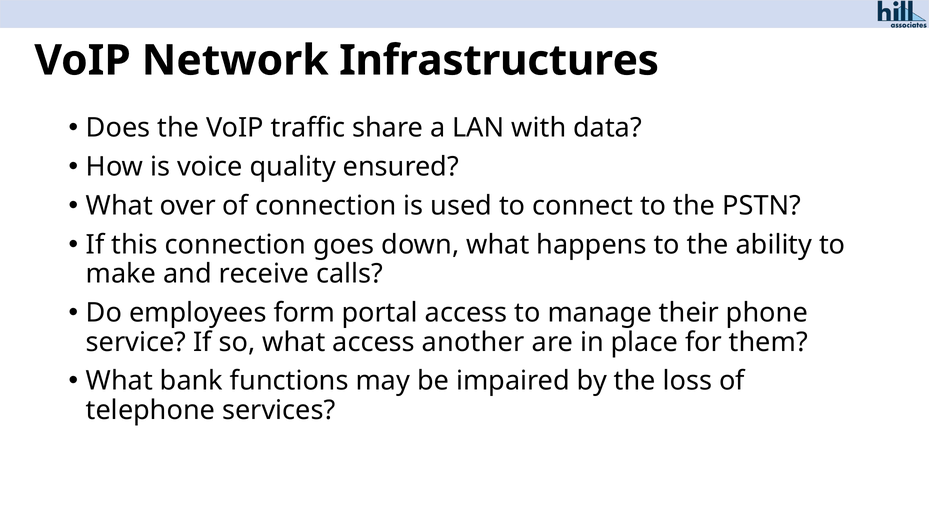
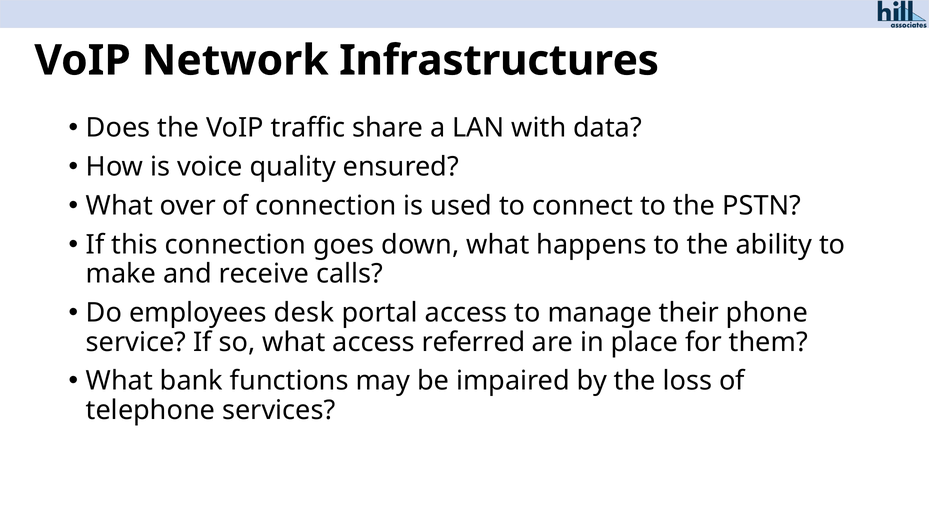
form: form -> desk
another: another -> referred
